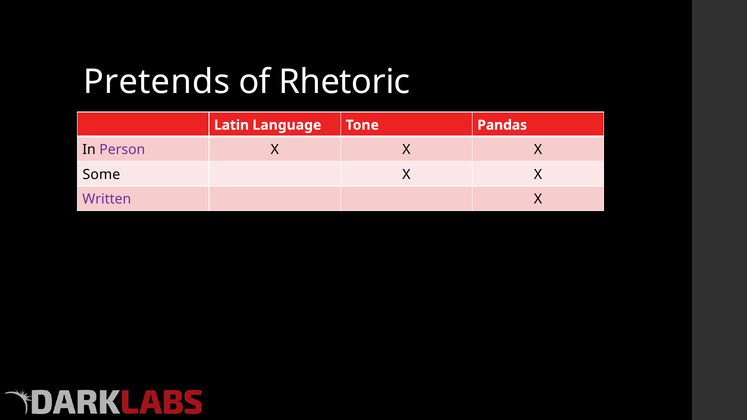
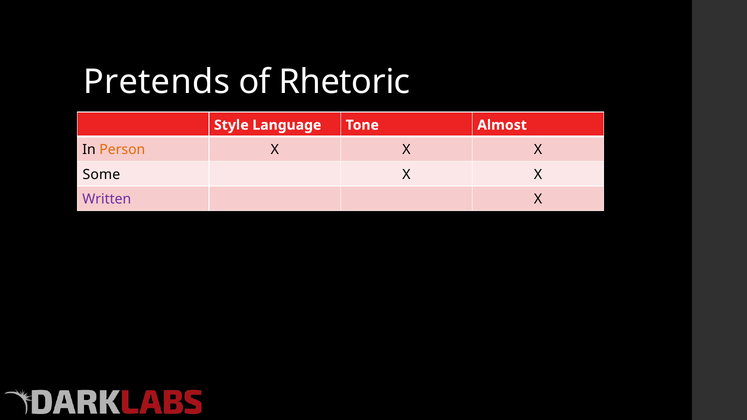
Latin: Latin -> Style
Pandas: Pandas -> Almost
Person colour: purple -> orange
